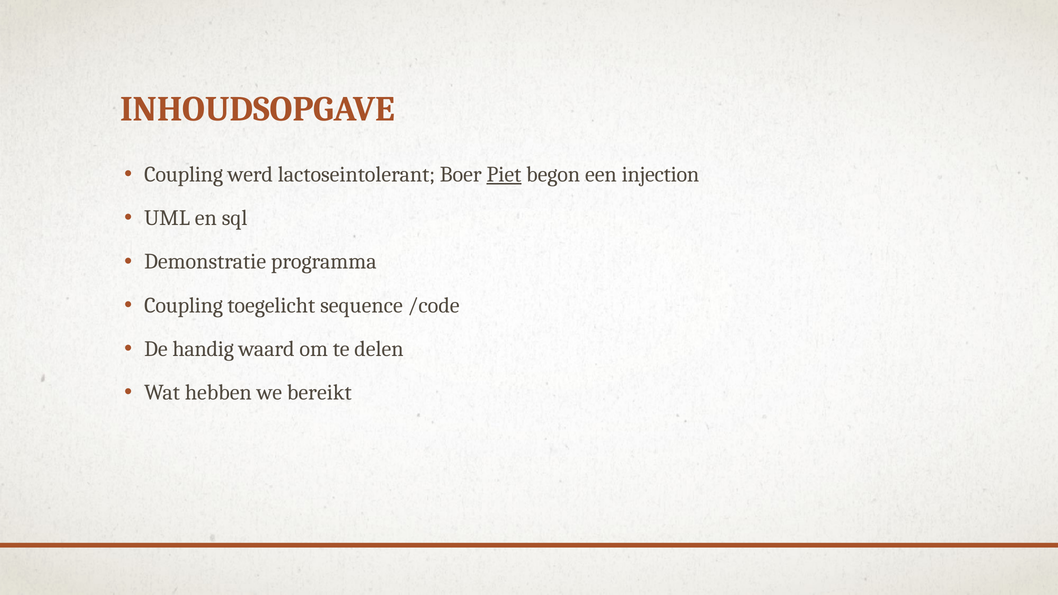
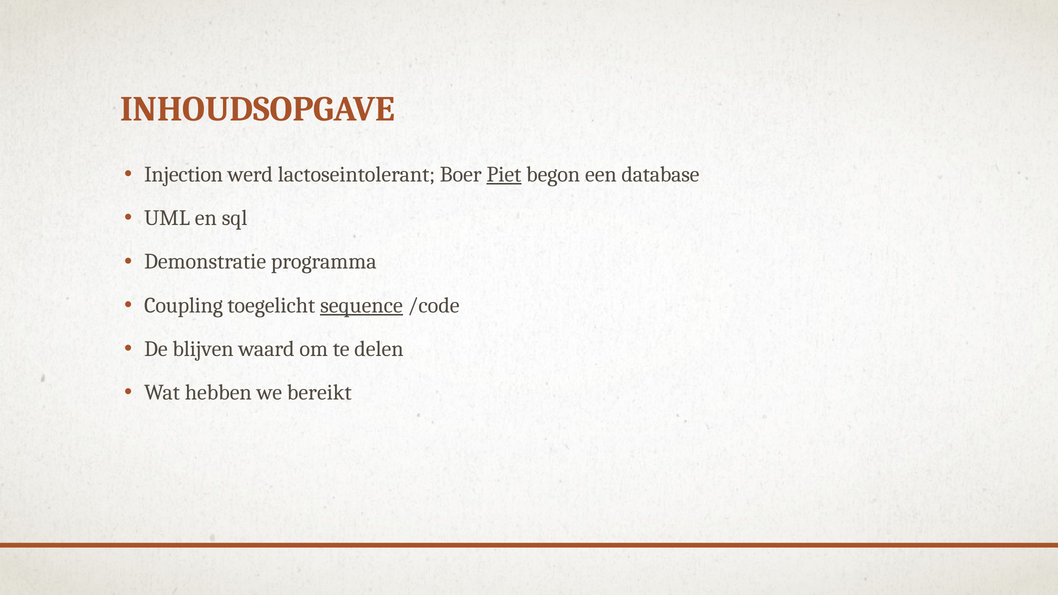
Coupling at (184, 174): Coupling -> Injection
injection: injection -> database
sequence underline: none -> present
handig: handig -> blijven
